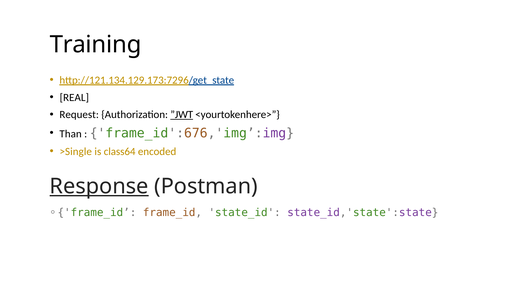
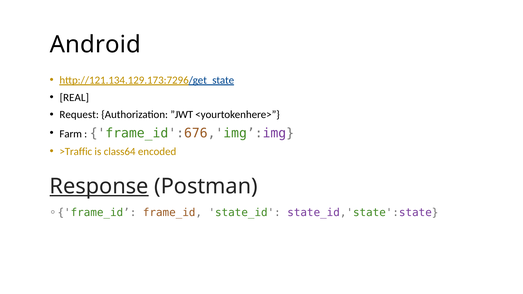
Training: Training -> Android
”JWT underline: present -> none
Than: Than -> Farm
>Single: >Single -> >Traffic
